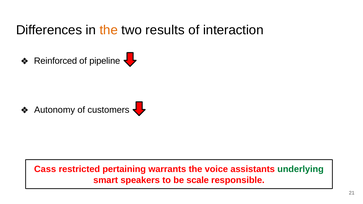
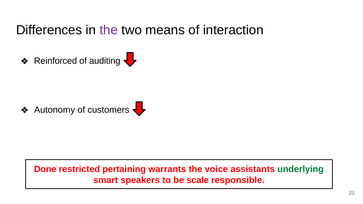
the at (109, 30) colour: orange -> purple
results: results -> means
pipeline: pipeline -> auditing
Cass: Cass -> Done
